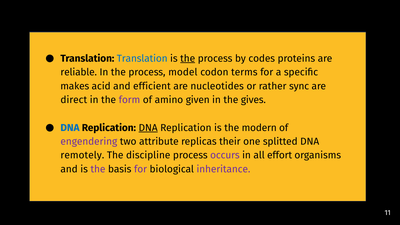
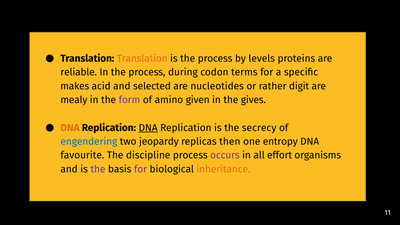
Translation at (142, 58) colour: blue -> orange
the at (188, 58) underline: present -> none
codes: codes -> levels
model: model -> during
efficient: efficient -> selected
sync: sync -> digit
direct: direct -> mealy
DNA at (70, 128) colour: blue -> orange
modern: modern -> secrecy
engendering colour: purple -> blue
attribute: attribute -> jeopardy
their: their -> then
splitted: splitted -> entropy
remotely: remotely -> favourite
inheritance colour: purple -> orange
